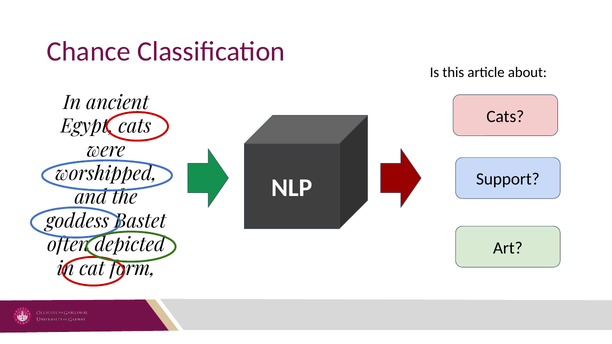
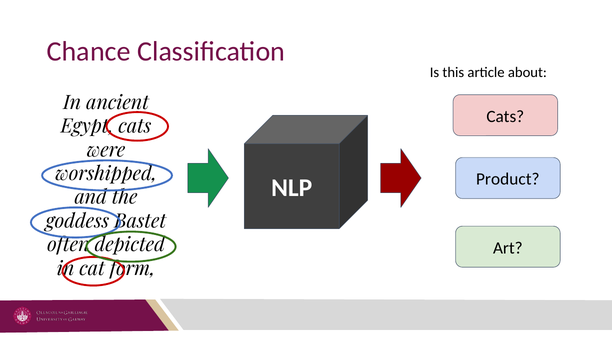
Support: Support -> Product
